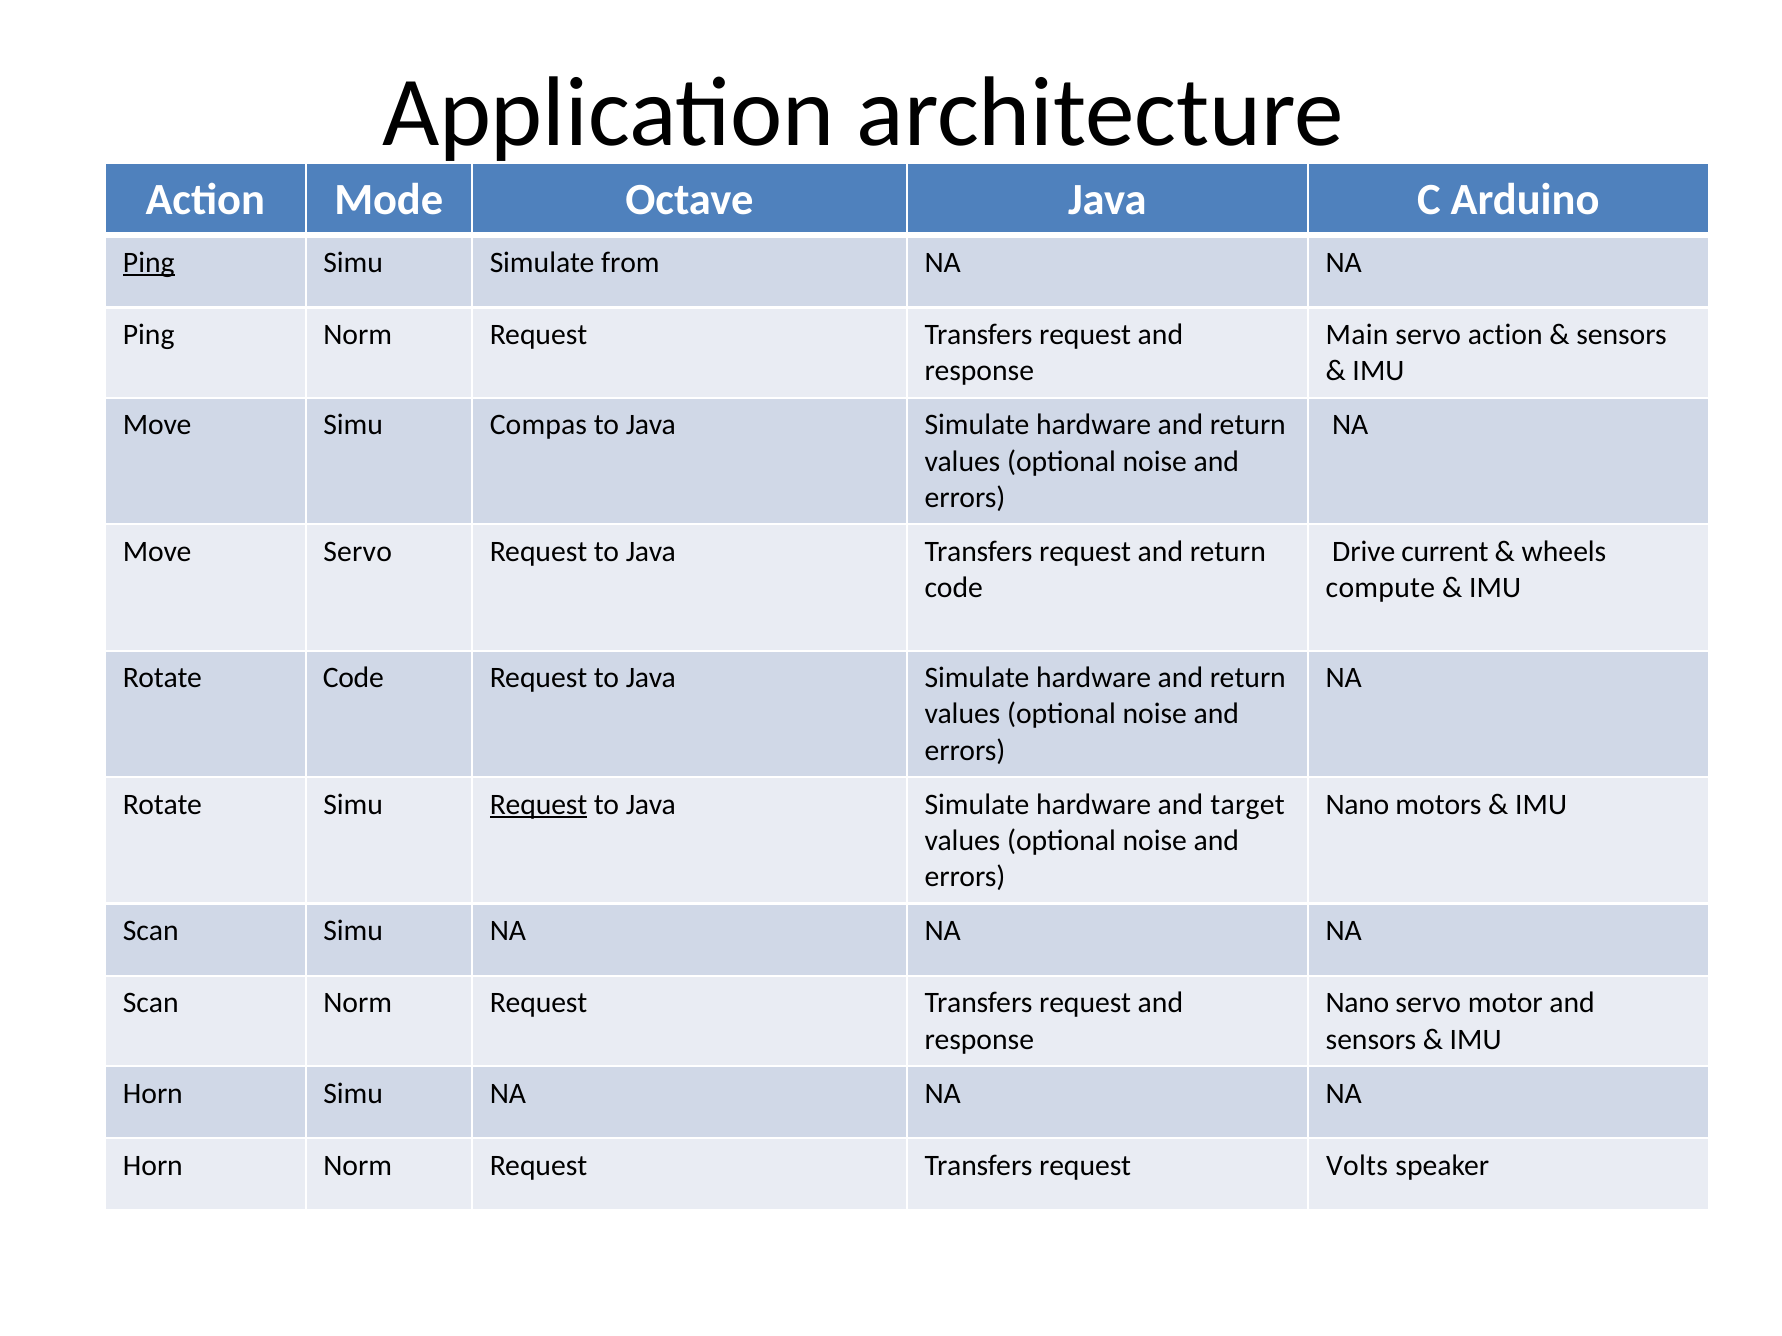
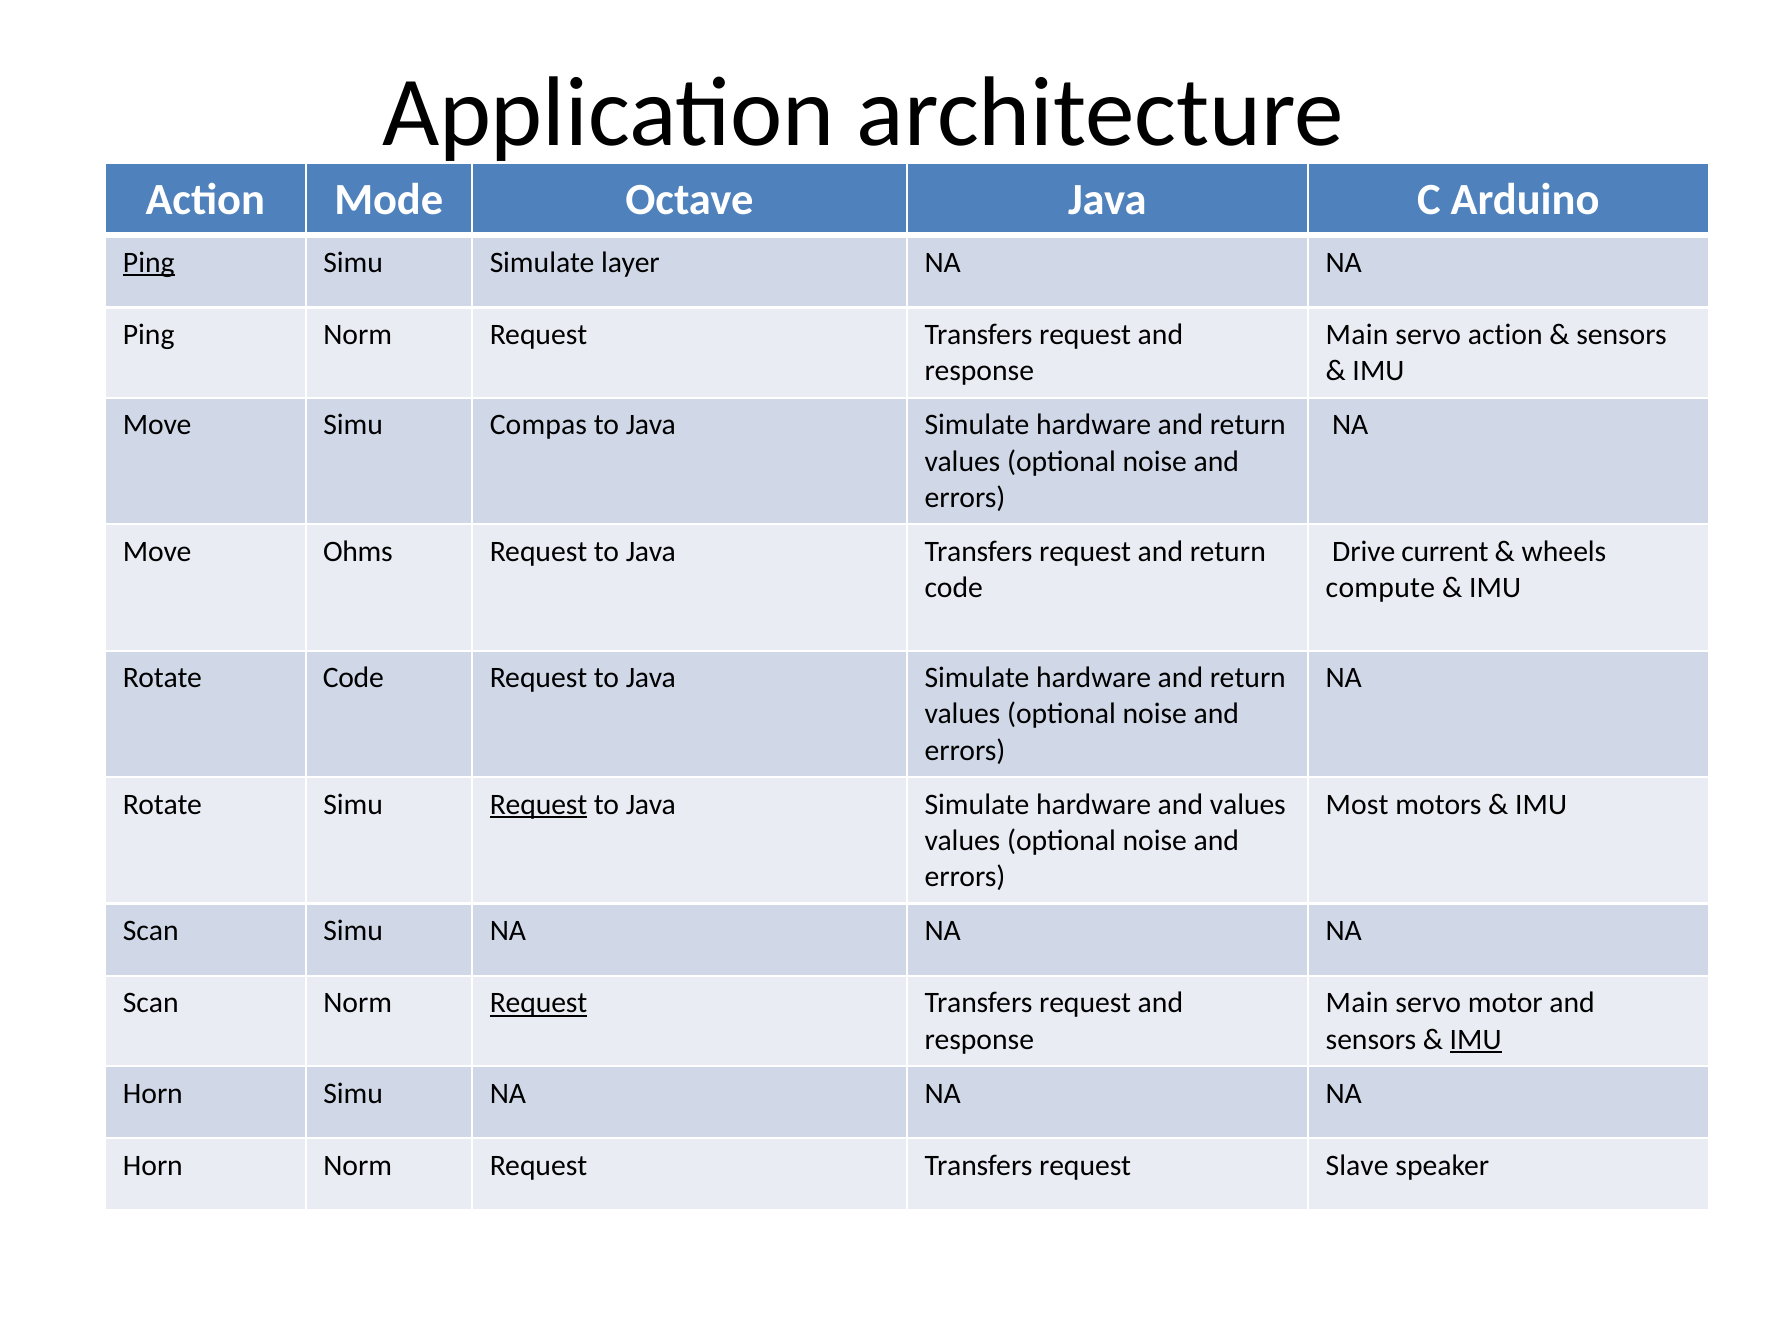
from: from -> layer
Move Servo: Servo -> Ohms
and target: target -> values
Nano at (1357, 805): Nano -> Most
Request at (539, 1003) underline: none -> present
Nano at (1357, 1003): Nano -> Main
IMU at (1476, 1040) underline: none -> present
Volts: Volts -> Slave
